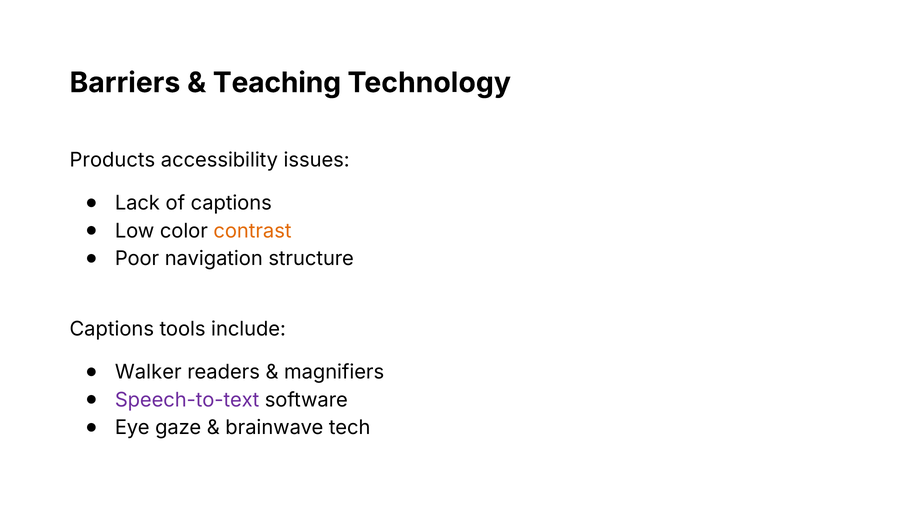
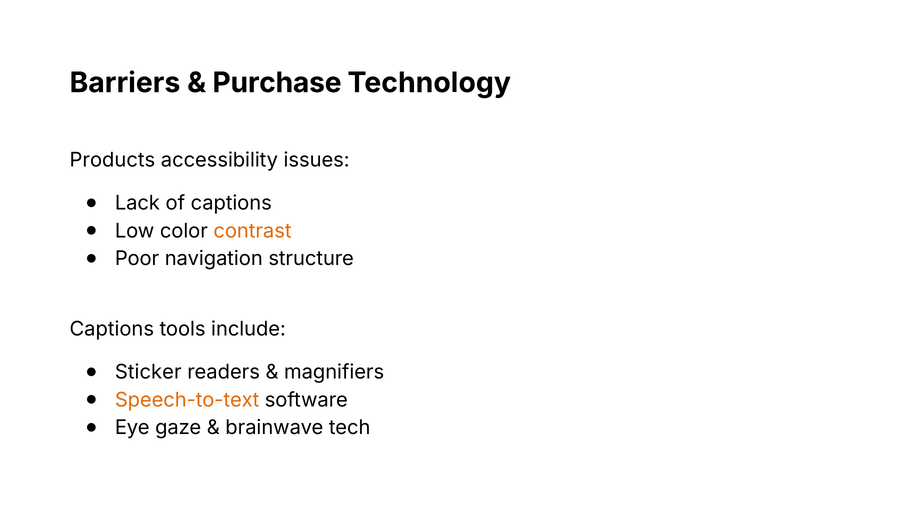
Teaching: Teaching -> Purchase
Walker: Walker -> Sticker
Speech-to-text colour: purple -> orange
